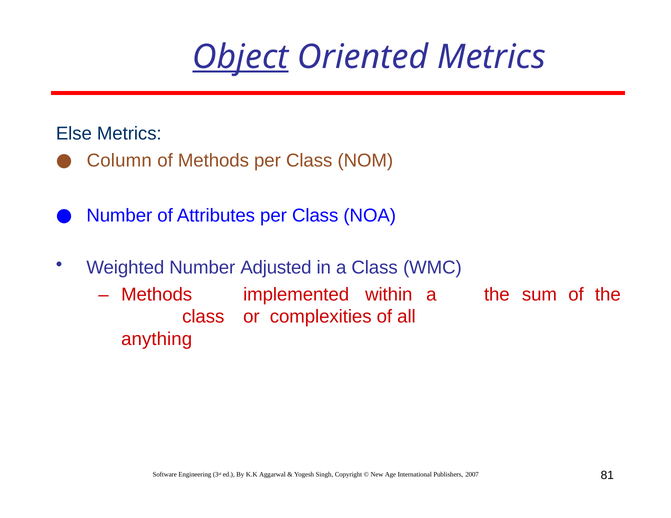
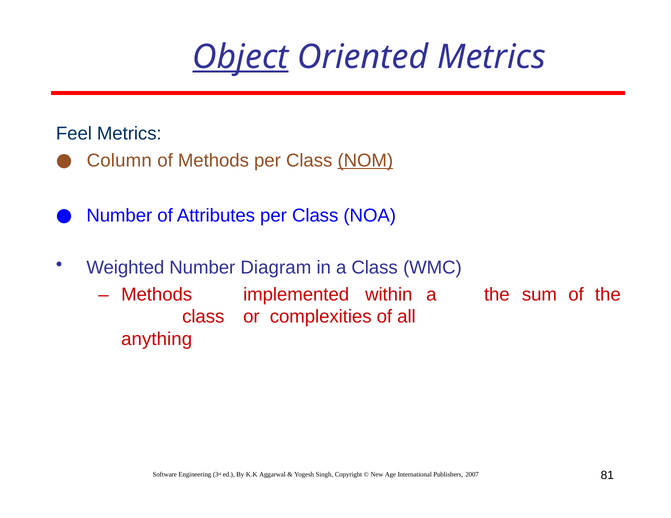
Else: Else -> Feel
NOM underline: none -> present
Adjusted: Adjusted -> Diagram
